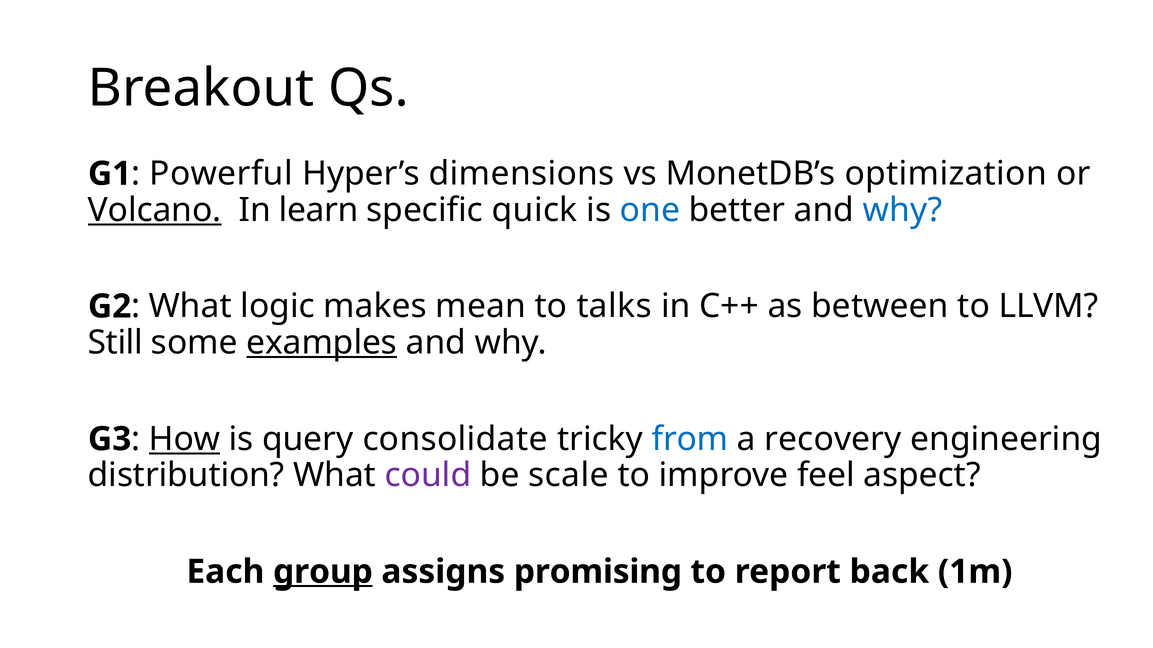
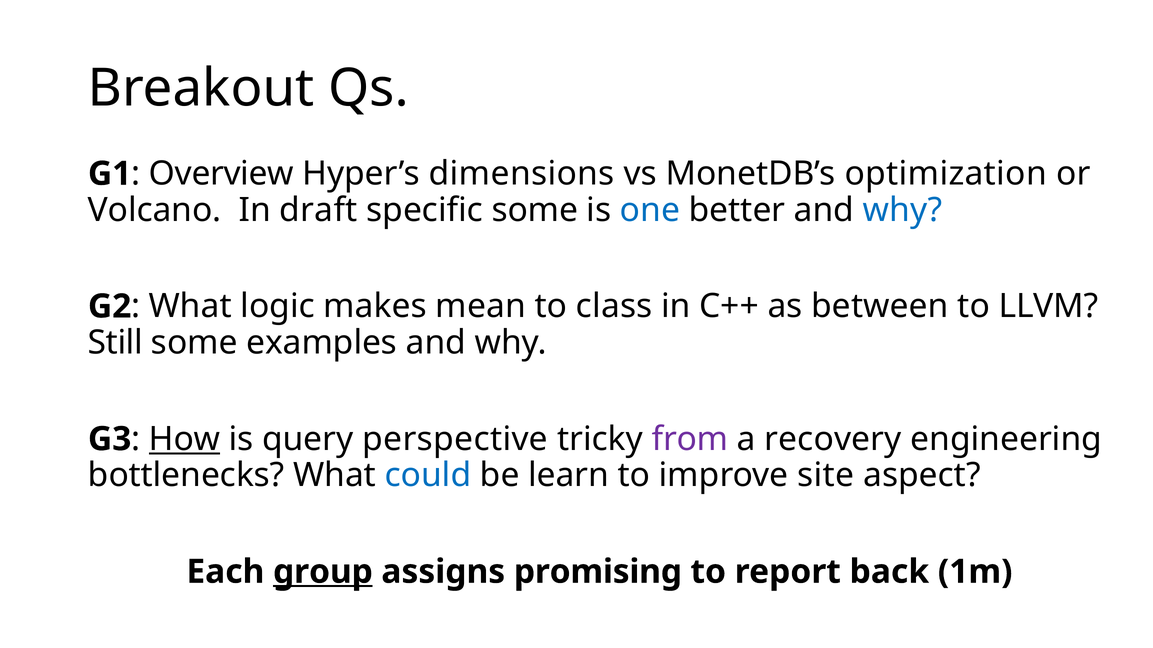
Powerful: Powerful -> Overview
Volcano underline: present -> none
learn: learn -> draft
specific quick: quick -> some
talks: talks -> class
examples underline: present -> none
consolidate: consolidate -> perspective
from colour: blue -> purple
distribution: distribution -> bottlenecks
could colour: purple -> blue
scale: scale -> learn
feel: feel -> site
